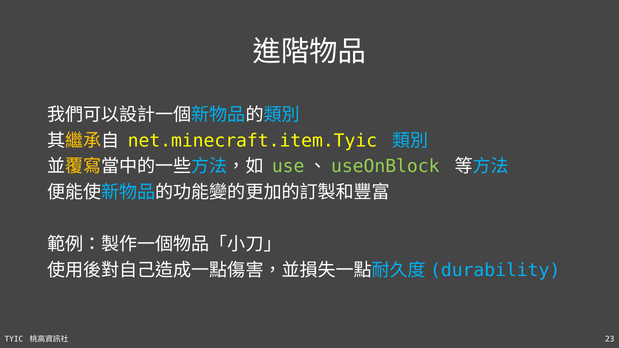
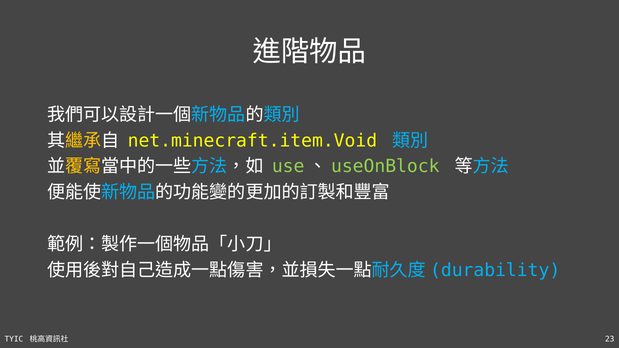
net.minecraft.item.Tyic: net.minecraft.item.Tyic -> net.minecraft.item.Void
